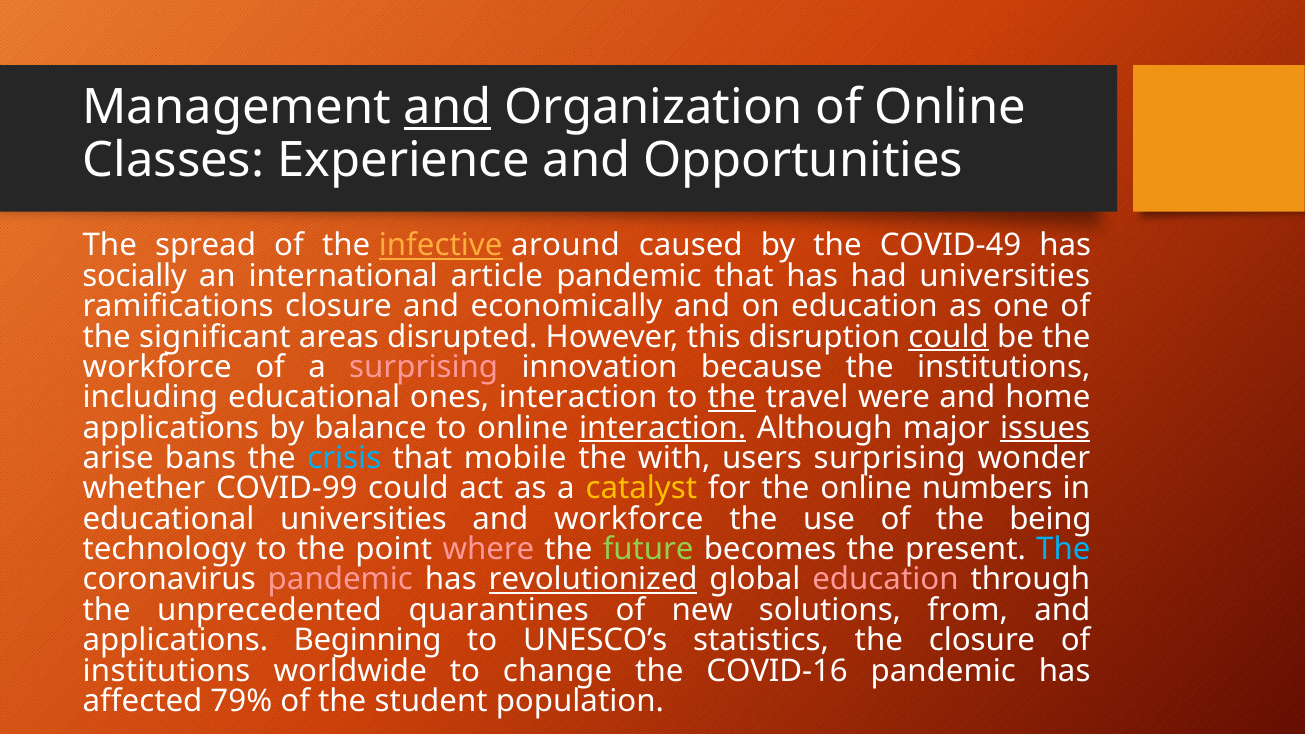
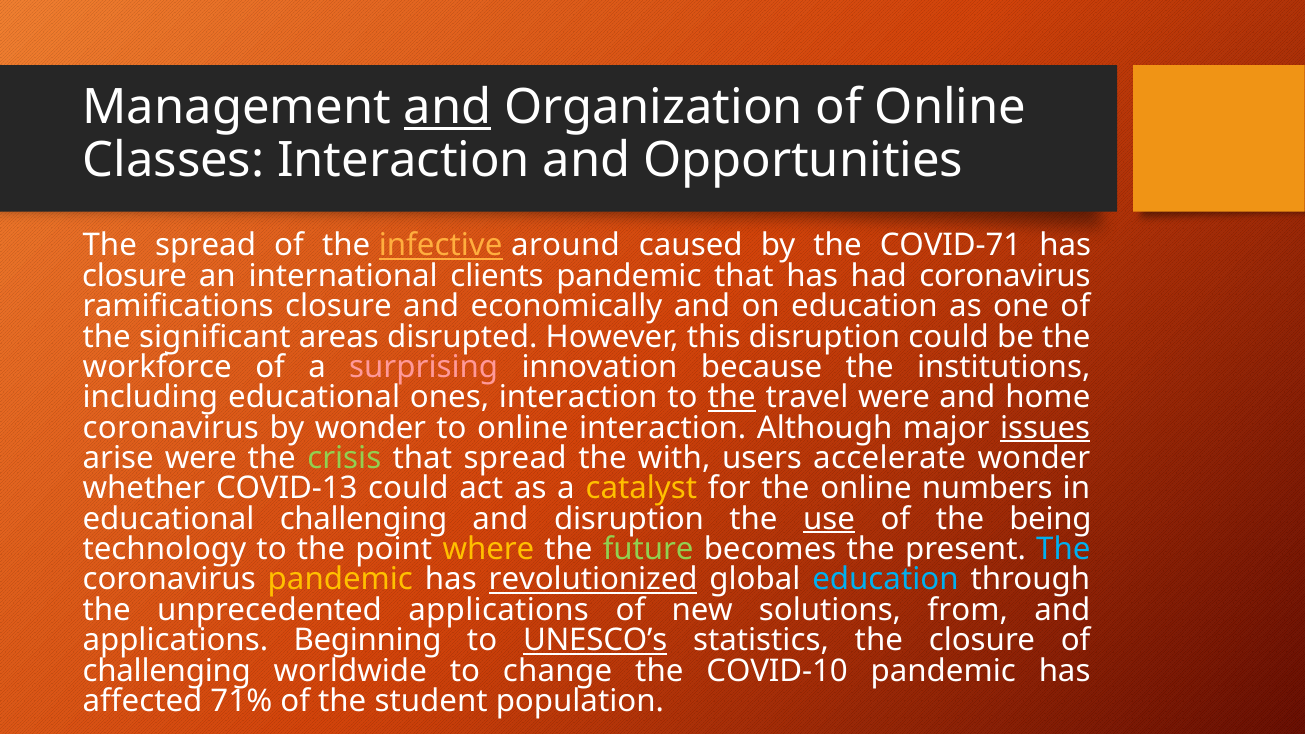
Classes Experience: Experience -> Interaction
COVID-49: COVID-49 -> COVID-71
socially at (135, 276): socially -> closure
article: article -> clients
had universities: universities -> coronavirus
could at (949, 337) underline: present -> none
applications at (171, 428): applications -> coronavirus
by balance: balance -> wonder
interaction at (663, 428) underline: present -> none
arise bans: bans -> were
crisis colour: light blue -> light green
that mobile: mobile -> spread
users surprising: surprising -> accelerate
COVID-99: COVID-99 -> COVID-13
educational universities: universities -> challenging
and workforce: workforce -> disruption
use underline: none -> present
where colour: pink -> yellow
pandemic at (340, 580) colour: pink -> yellow
education at (885, 580) colour: pink -> light blue
unprecedented quarantines: quarantines -> applications
UNESCO’s underline: none -> present
institutions at (166, 671): institutions -> challenging
COVID-16: COVID-16 -> COVID-10
79%: 79% -> 71%
